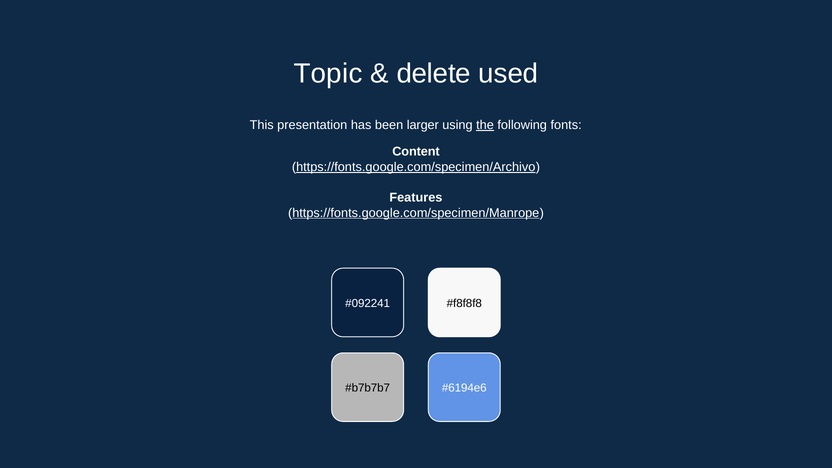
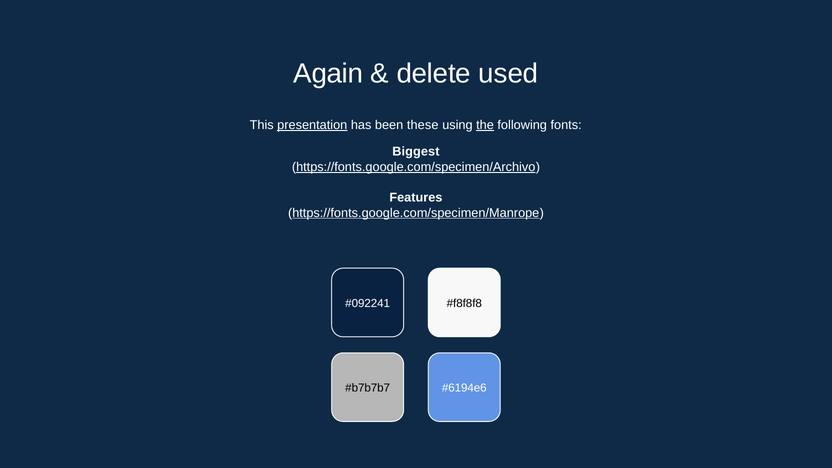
Topic: Topic -> Again
presentation underline: none -> present
larger: larger -> these
Content: Content -> Biggest
